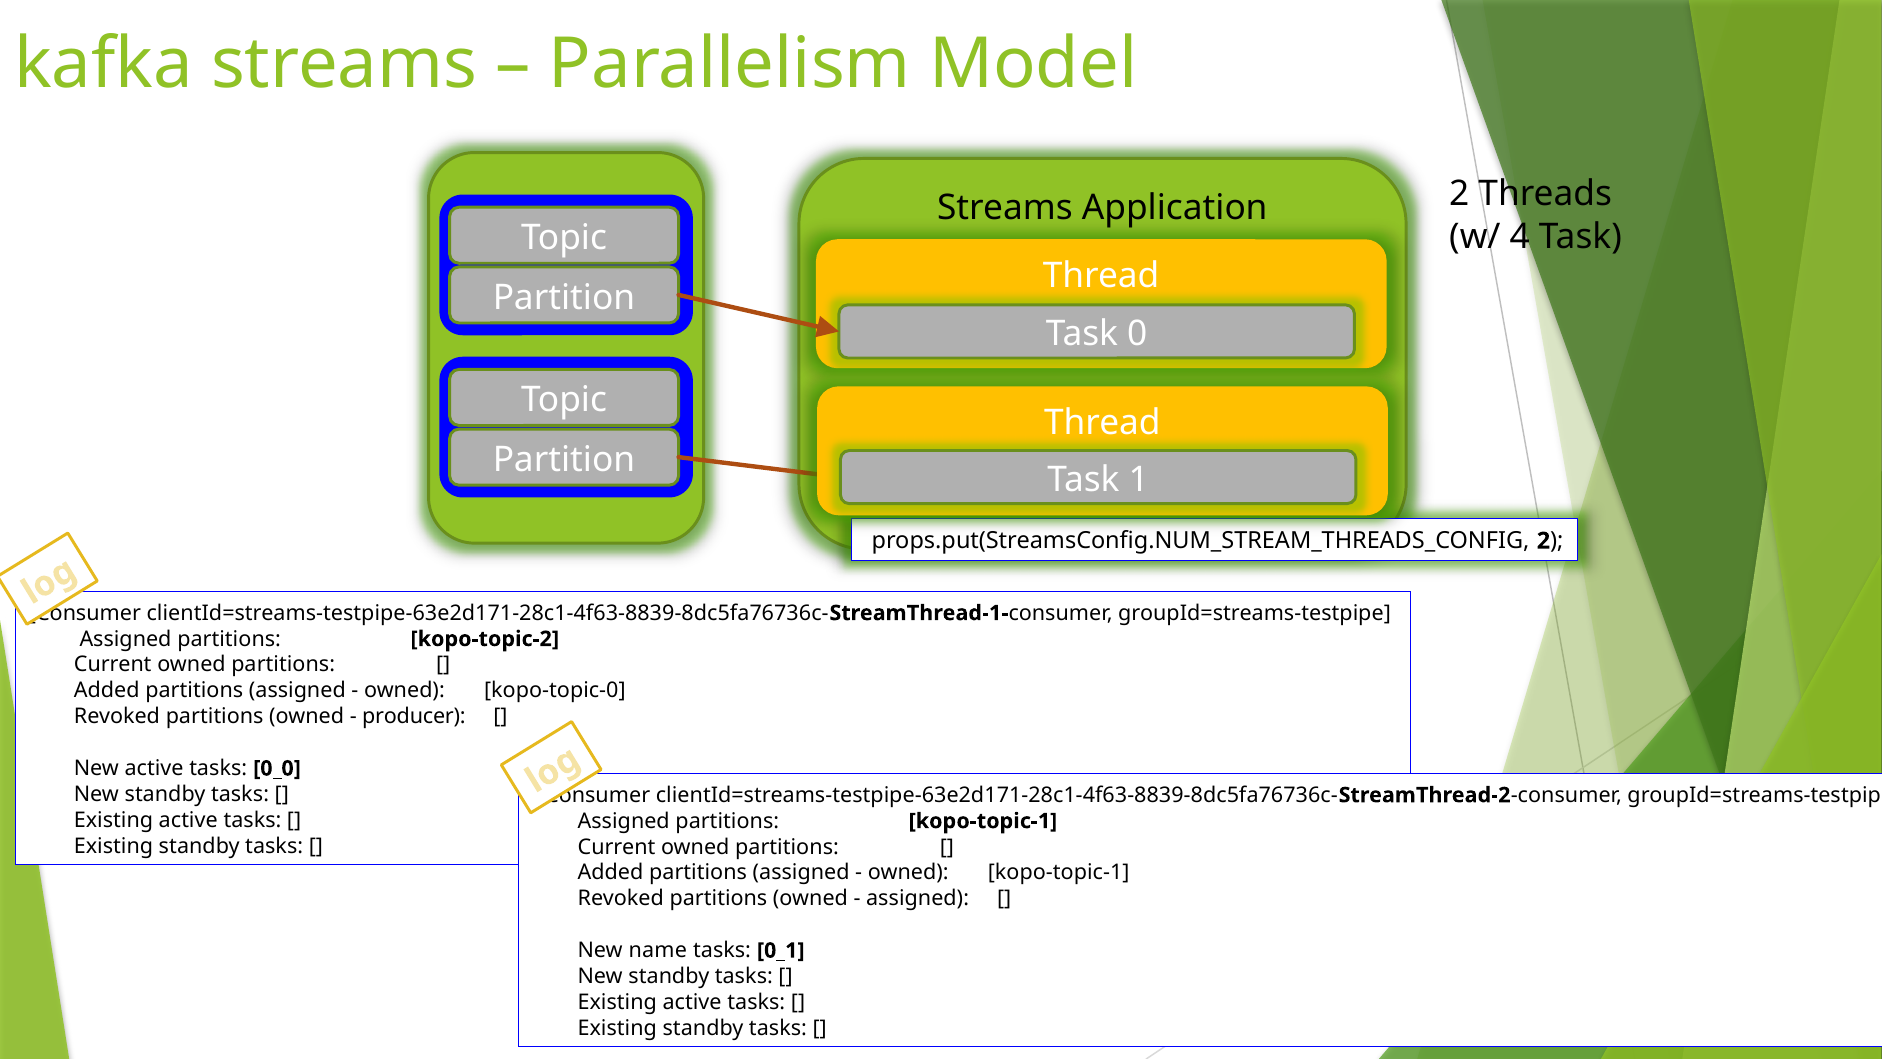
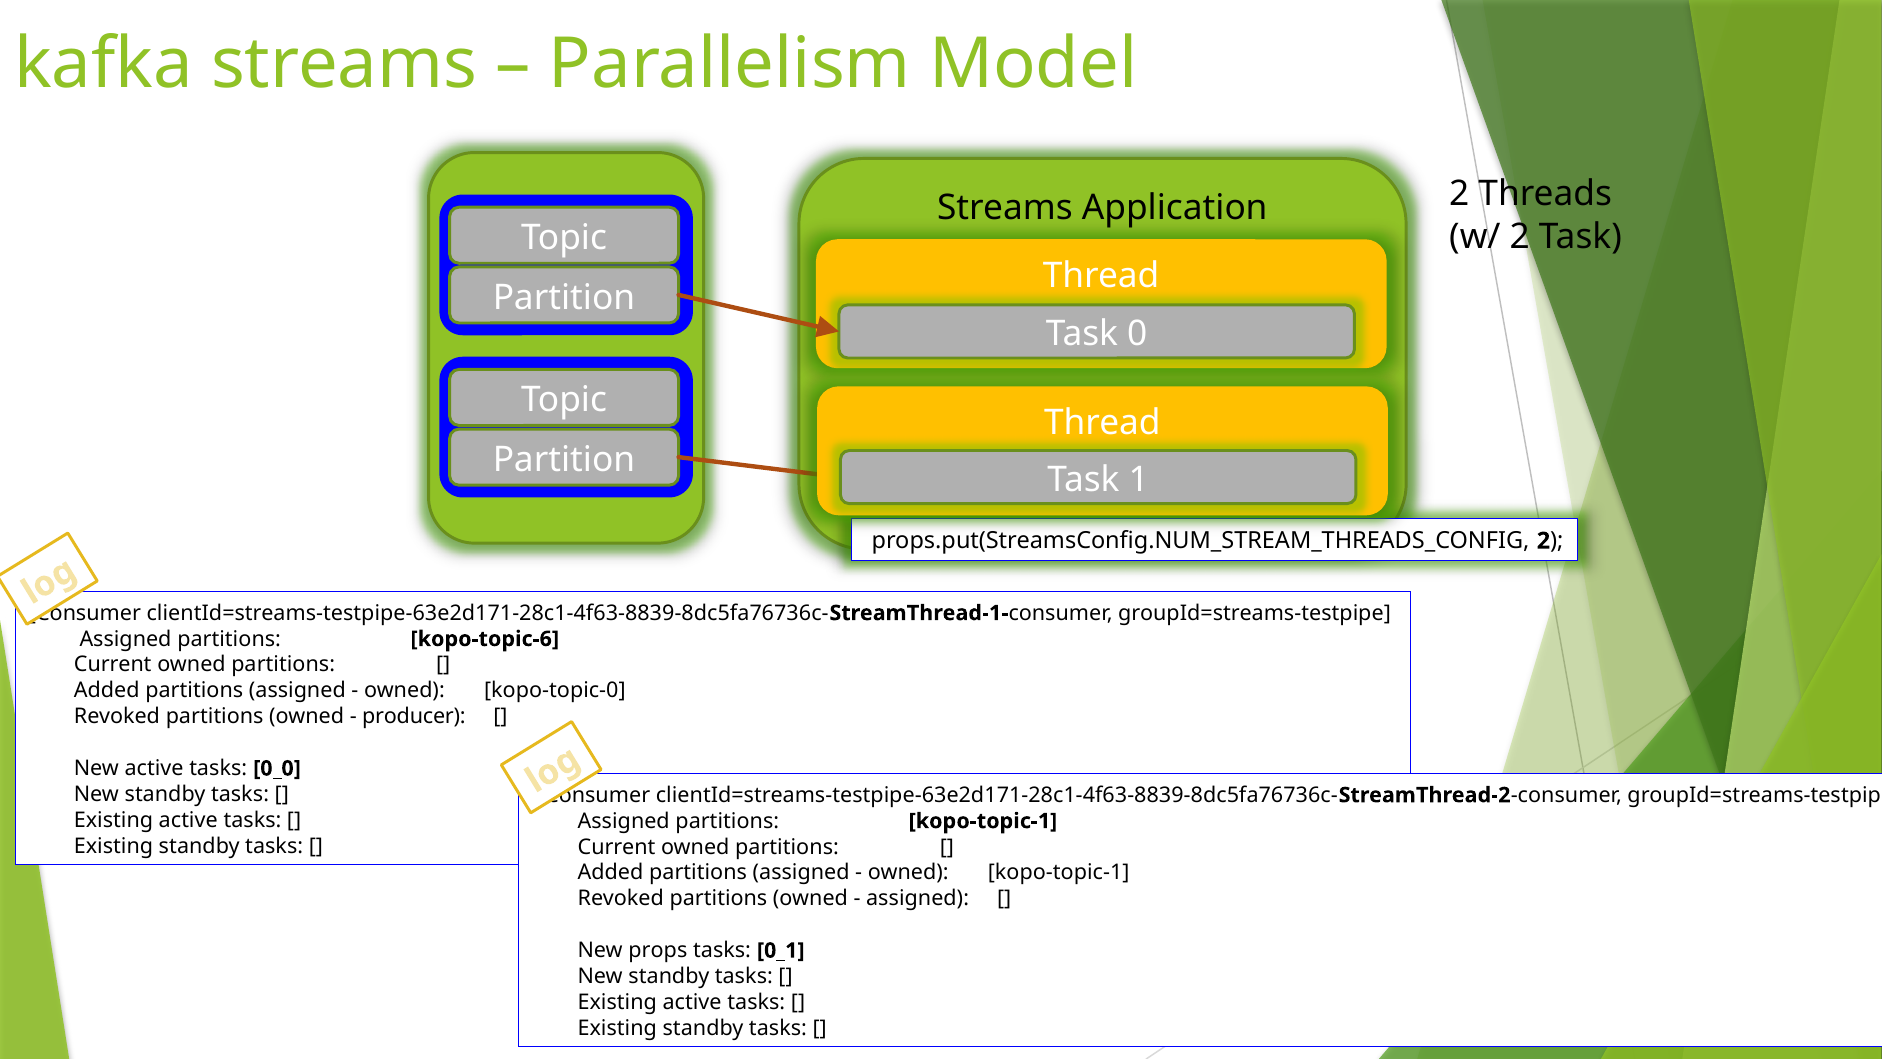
w/ 4: 4 -> 2
kopo-topic-2: kopo-topic-2 -> kopo-topic-6
name: name -> props
